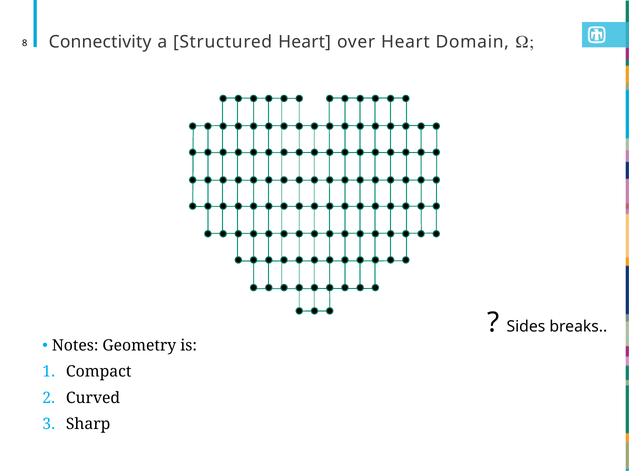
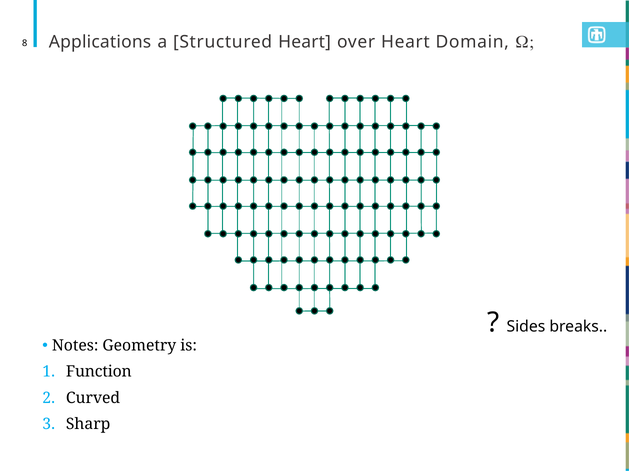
Connectivity: Connectivity -> Applications
Compact: Compact -> Function
